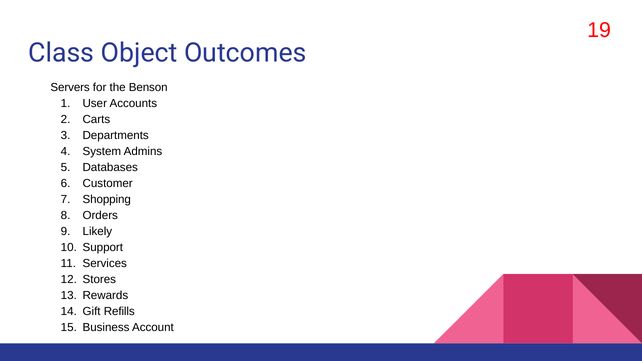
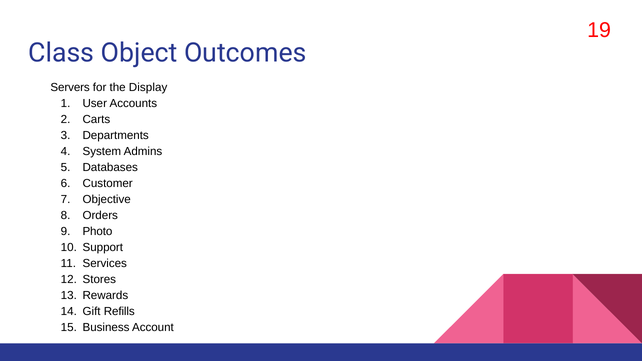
Benson: Benson -> Display
Shopping: Shopping -> Objective
Likely: Likely -> Photo
